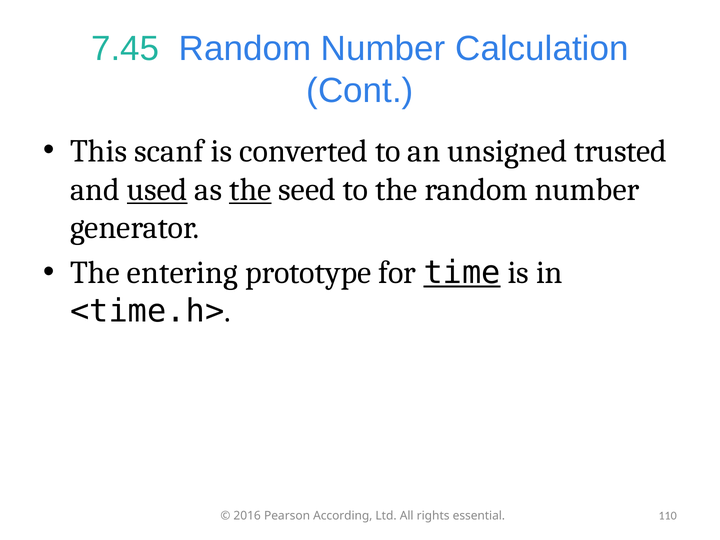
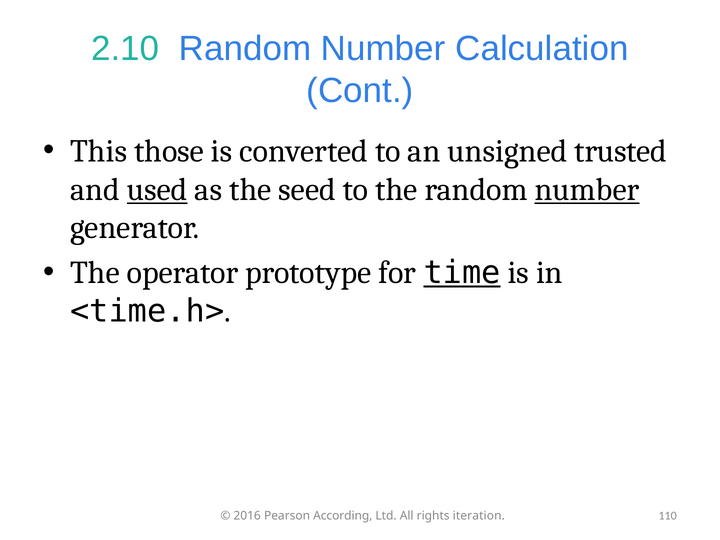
7.45: 7.45 -> 2.10
scanf: scanf -> those
the at (250, 189) underline: present -> none
number at (587, 189) underline: none -> present
entering: entering -> operator
essential: essential -> iteration
